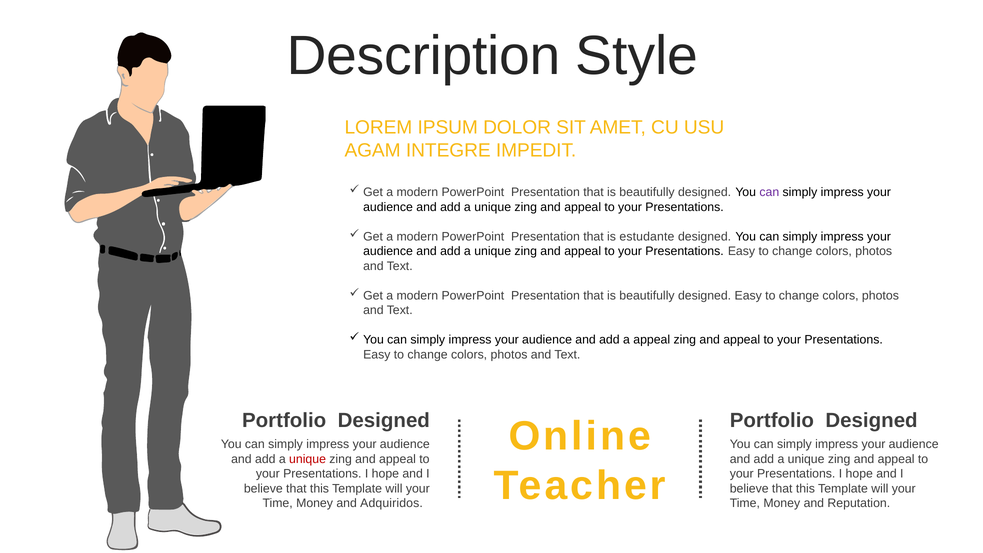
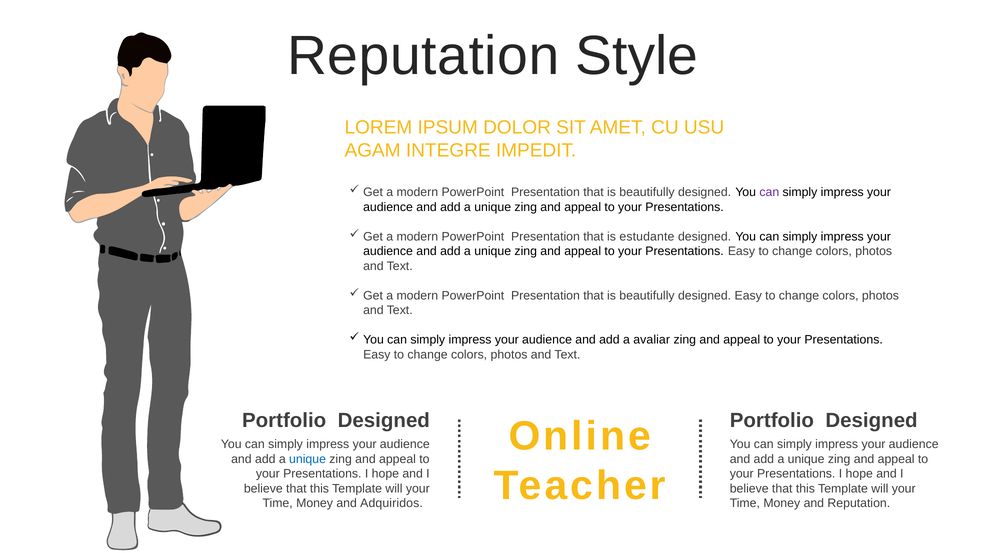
Description at (424, 56): Description -> Reputation
a appeal: appeal -> avaliar
unique at (308, 459) colour: red -> blue
